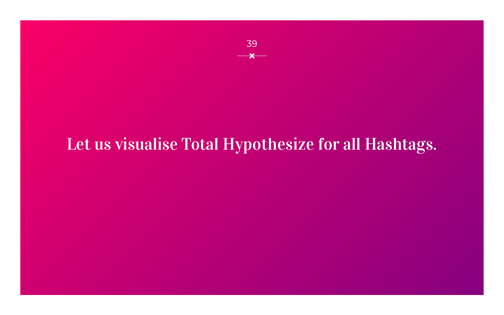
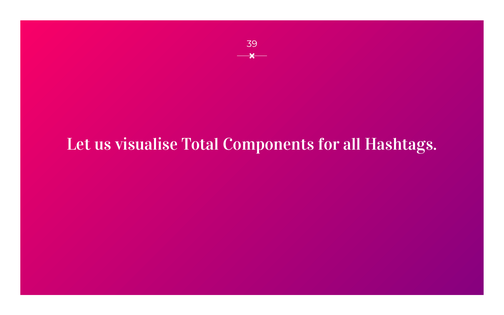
Hypothesize: Hypothesize -> Components
